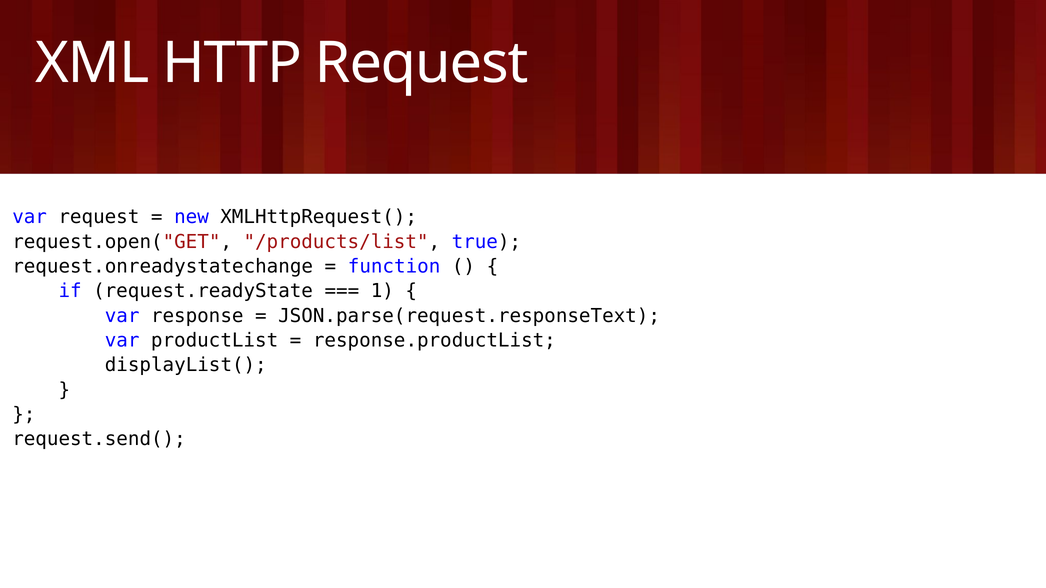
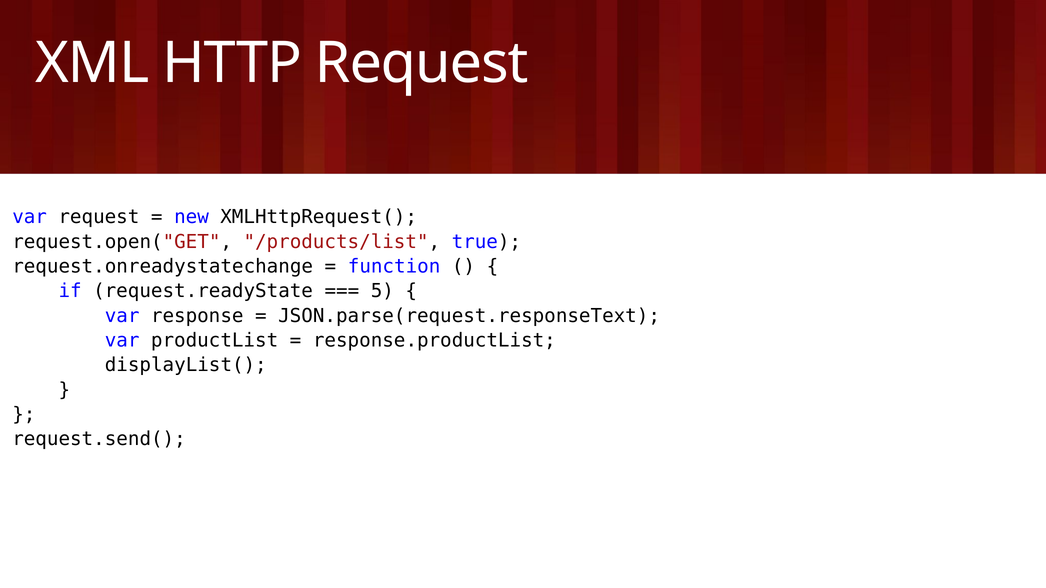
1: 1 -> 5
